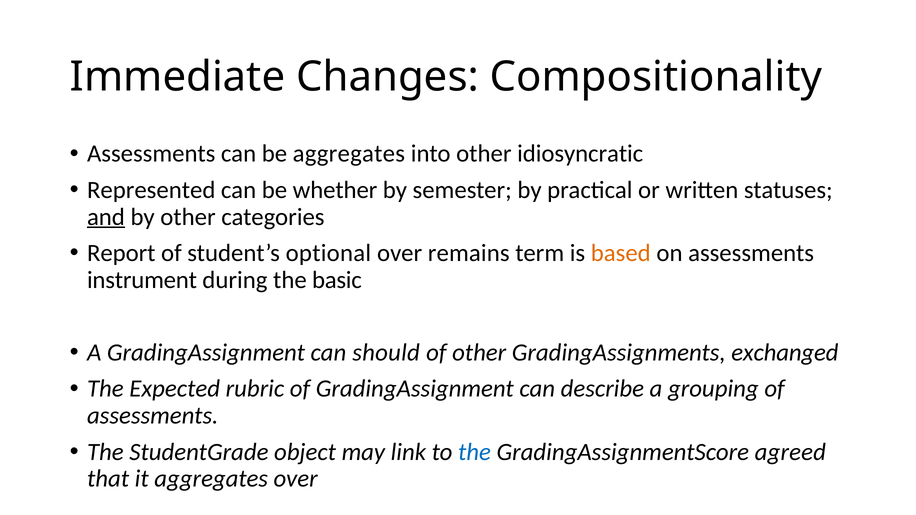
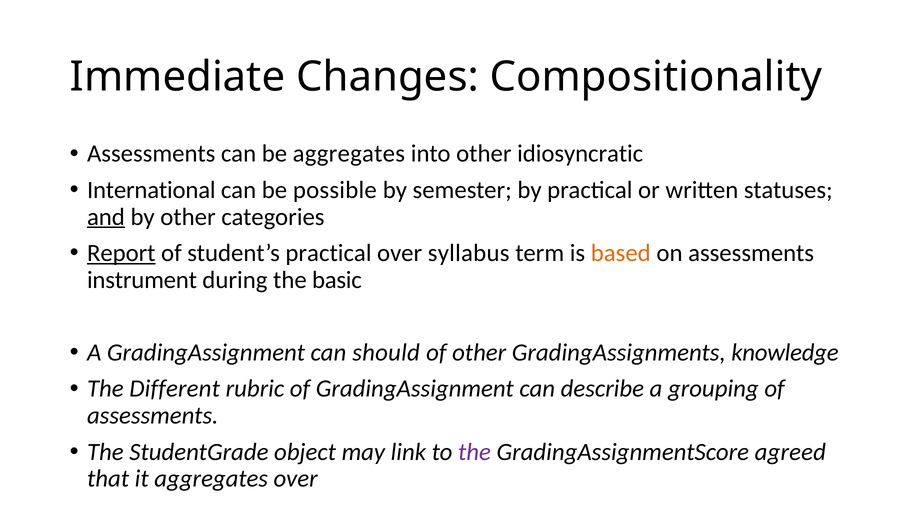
Represented: Represented -> International
whether: whether -> possible
Report underline: none -> present
student’s optional: optional -> practical
remains: remains -> syllabus
exchanged: exchanged -> knowledge
Expected: Expected -> Different
the at (474, 452) colour: blue -> purple
